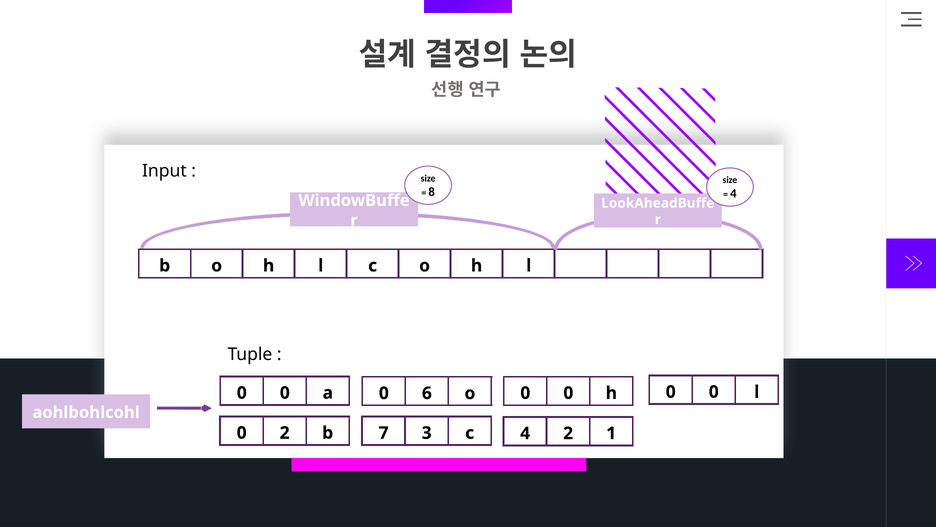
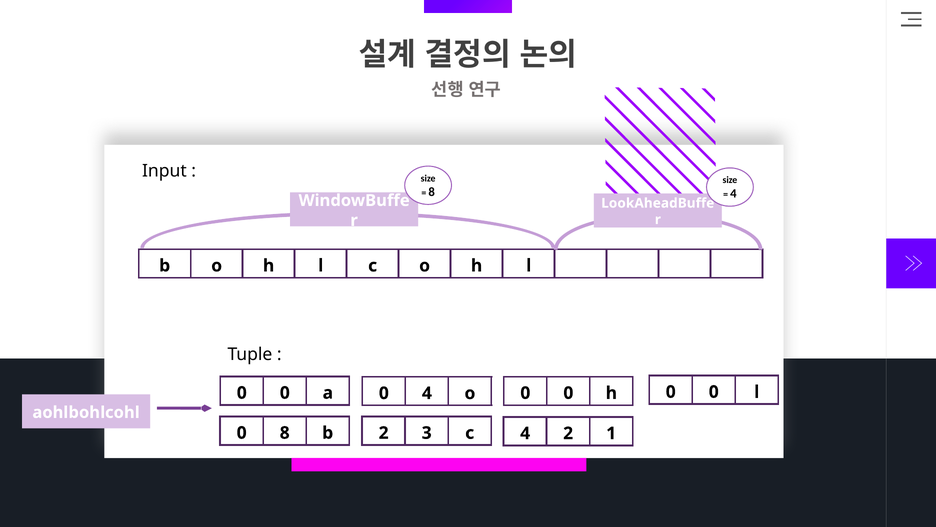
0 6: 6 -> 4
0 2: 2 -> 8
b 7: 7 -> 2
